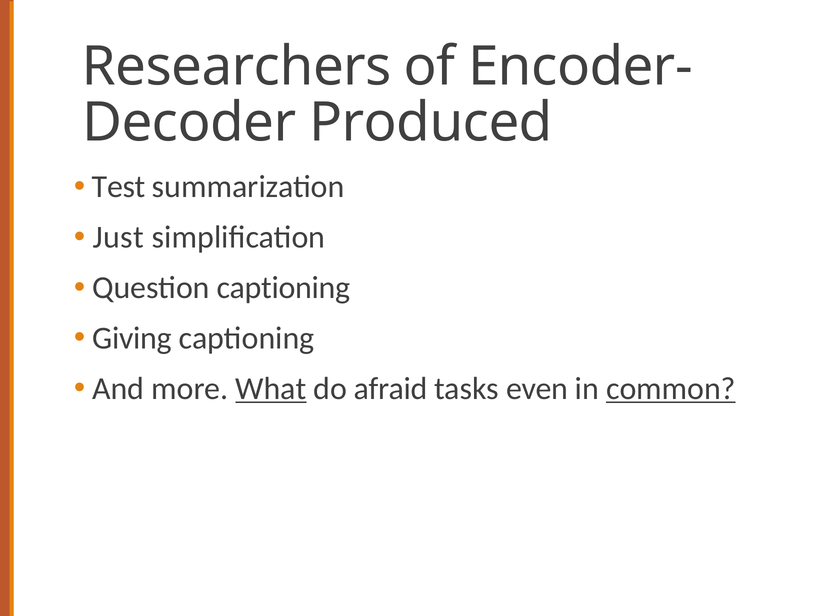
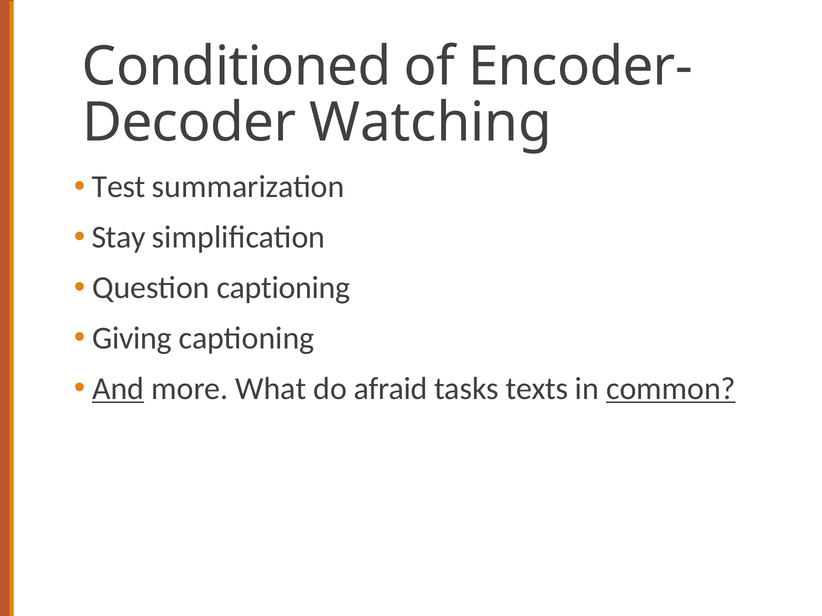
Researchers: Researchers -> Conditioned
Produced: Produced -> Watching
Just: Just -> Stay
And underline: none -> present
What underline: present -> none
even: even -> texts
